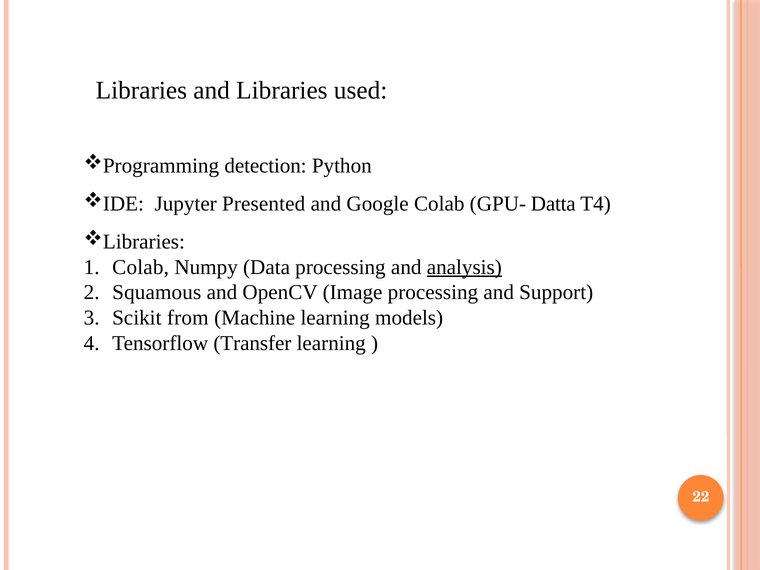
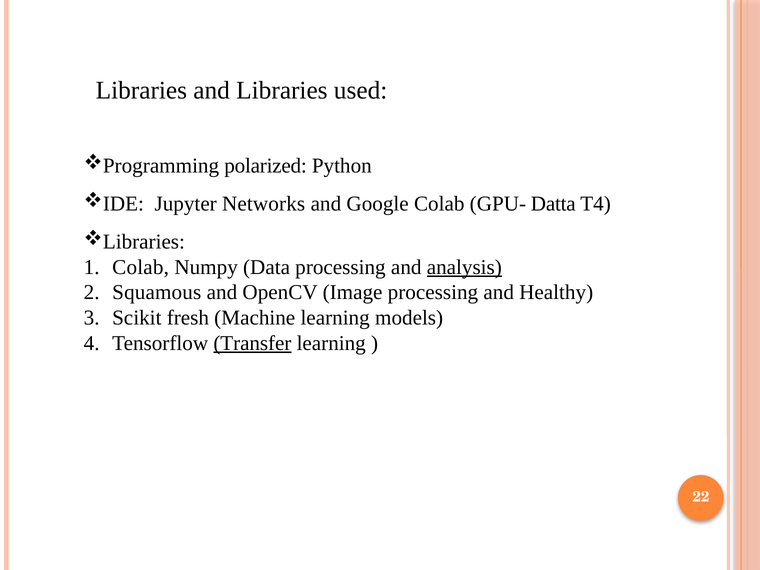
detection: detection -> polarized
Presented: Presented -> Networks
Support: Support -> Healthy
from: from -> fresh
Transfer underline: none -> present
